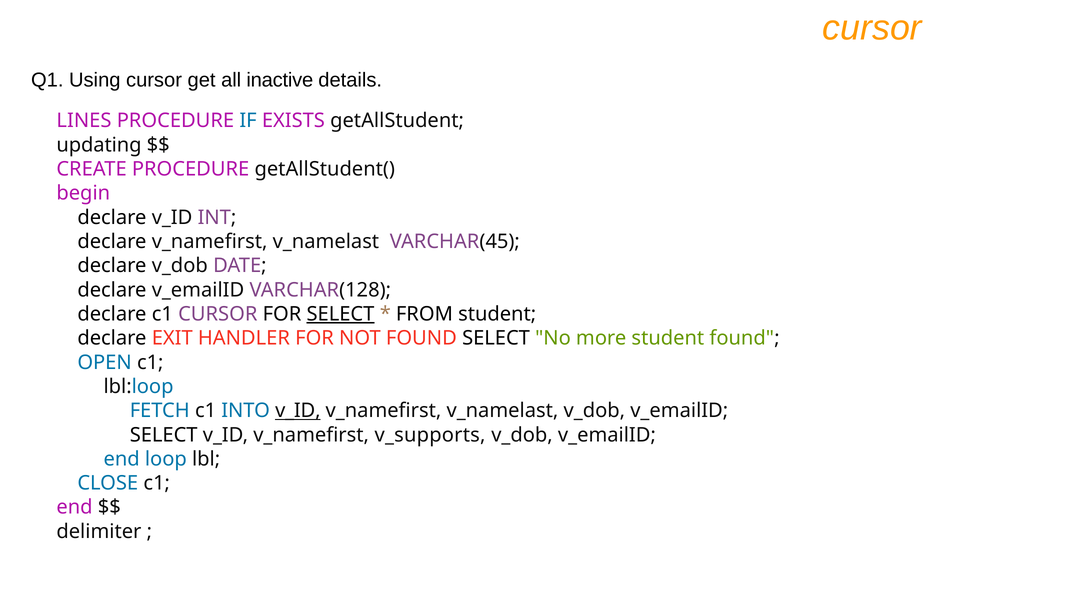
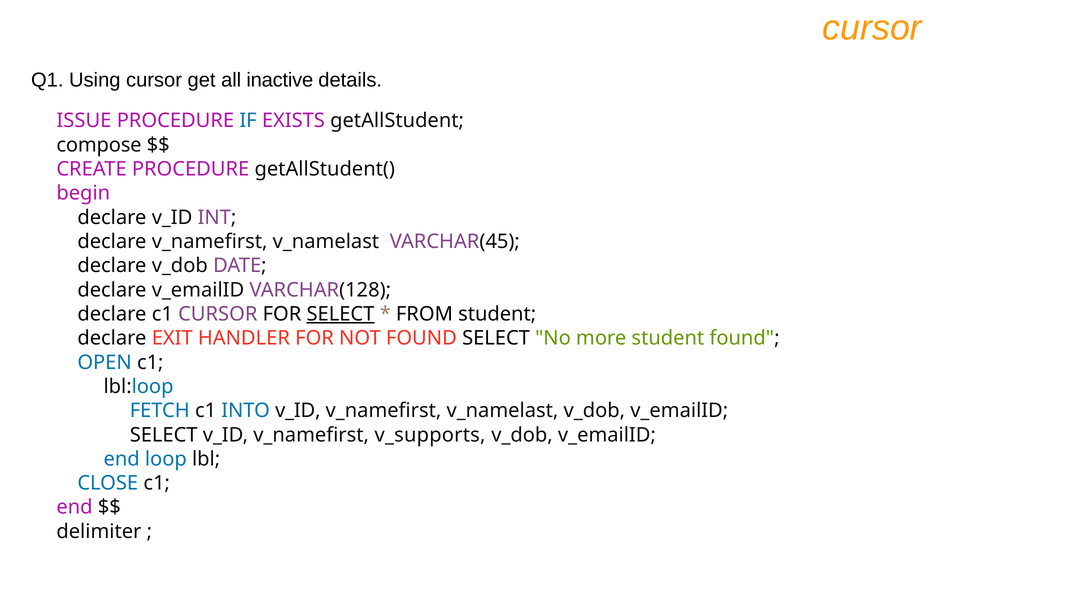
LINES: LINES -> ISSUE
updating: updating -> compose
v_ID at (298, 411) underline: present -> none
